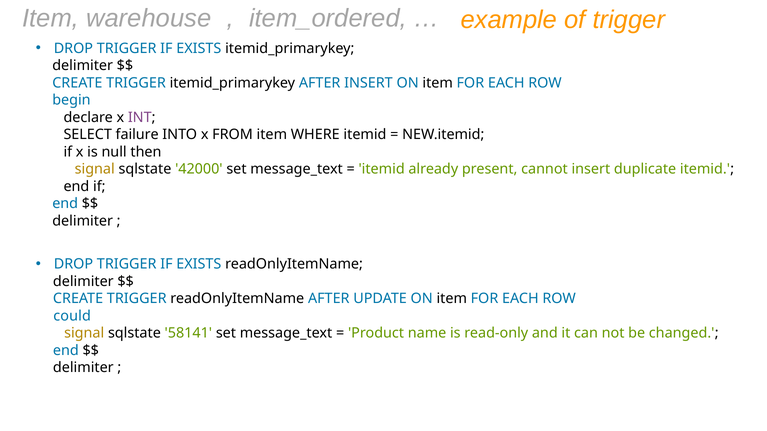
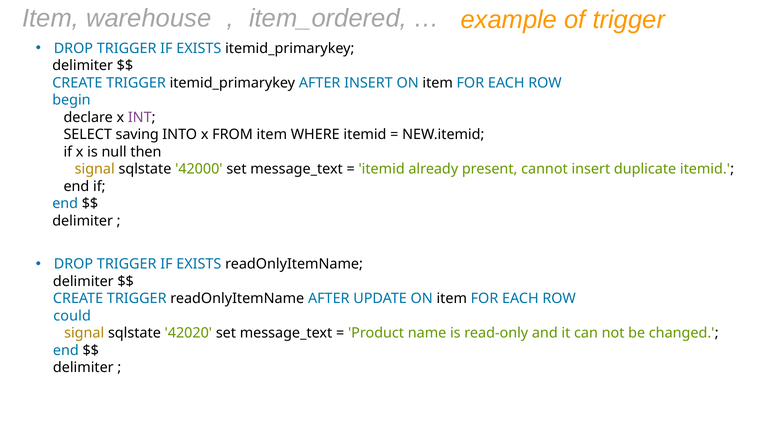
failure: failure -> saving
58141: 58141 -> 42020
